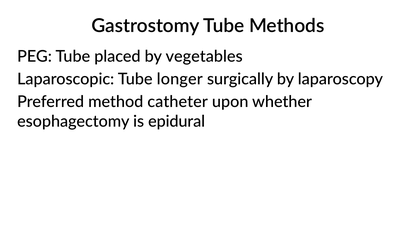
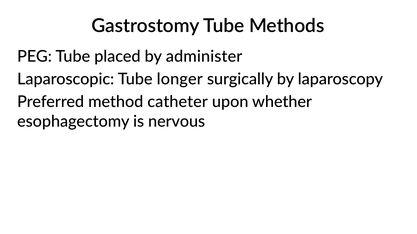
vegetables: vegetables -> administer
epidural: epidural -> nervous
